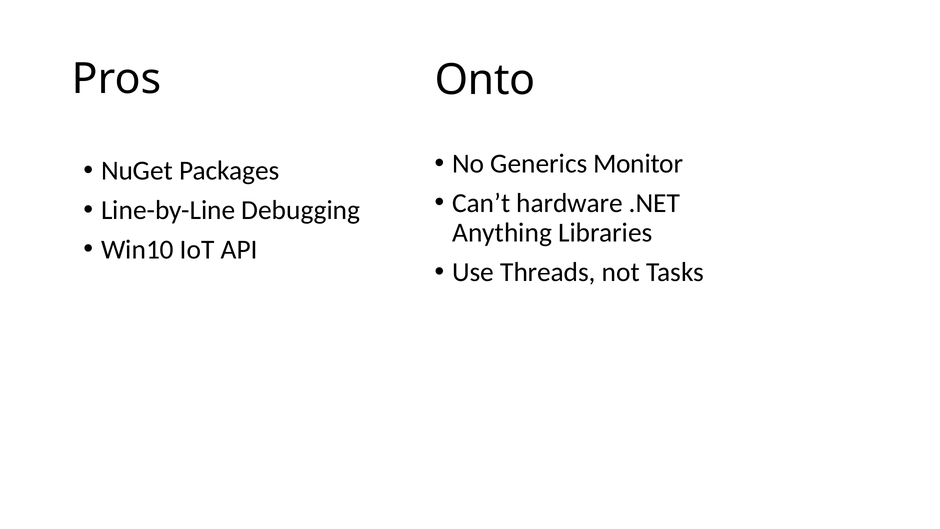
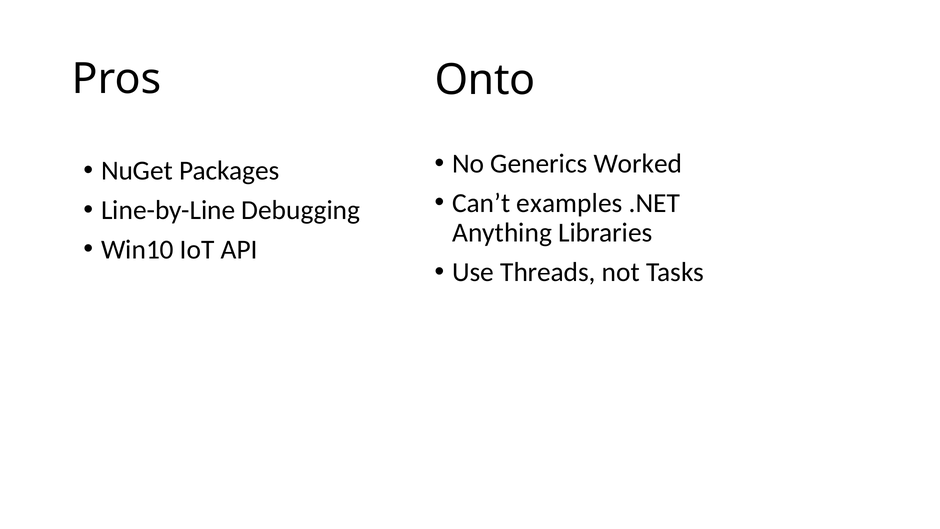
Monitor: Monitor -> Worked
hardware: hardware -> examples
